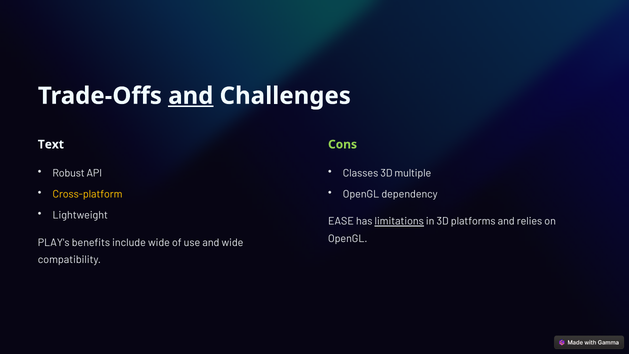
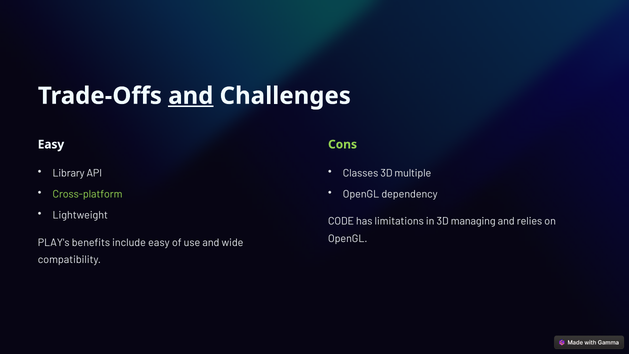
Text at (51, 144): Text -> Easy
Robust: Robust -> Library
Cross-platform colour: yellow -> light green
EASE: EASE -> CODE
limitations underline: present -> none
platforms: platforms -> managing
include wide: wide -> easy
